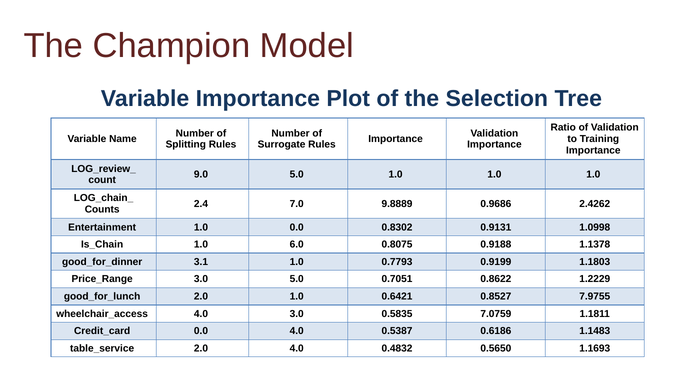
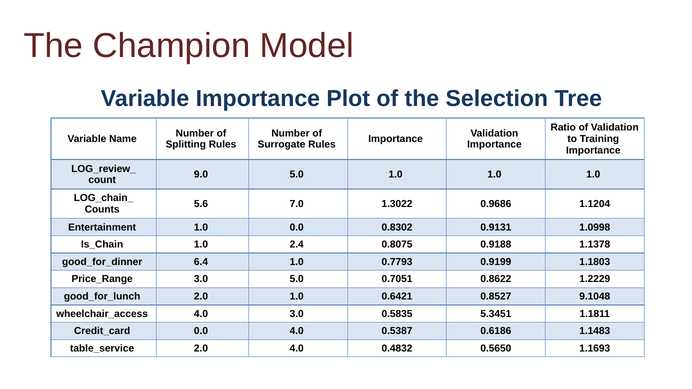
2.4: 2.4 -> 5.6
9.8889: 9.8889 -> 1.3022
2.4262: 2.4262 -> 1.1204
6.0: 6.0 -> 2.4
3.1: 3.1 -> 6.4
7.9755: 7.9755 -> 9.1048
7.0759: 7.0759 -> 5.3451
